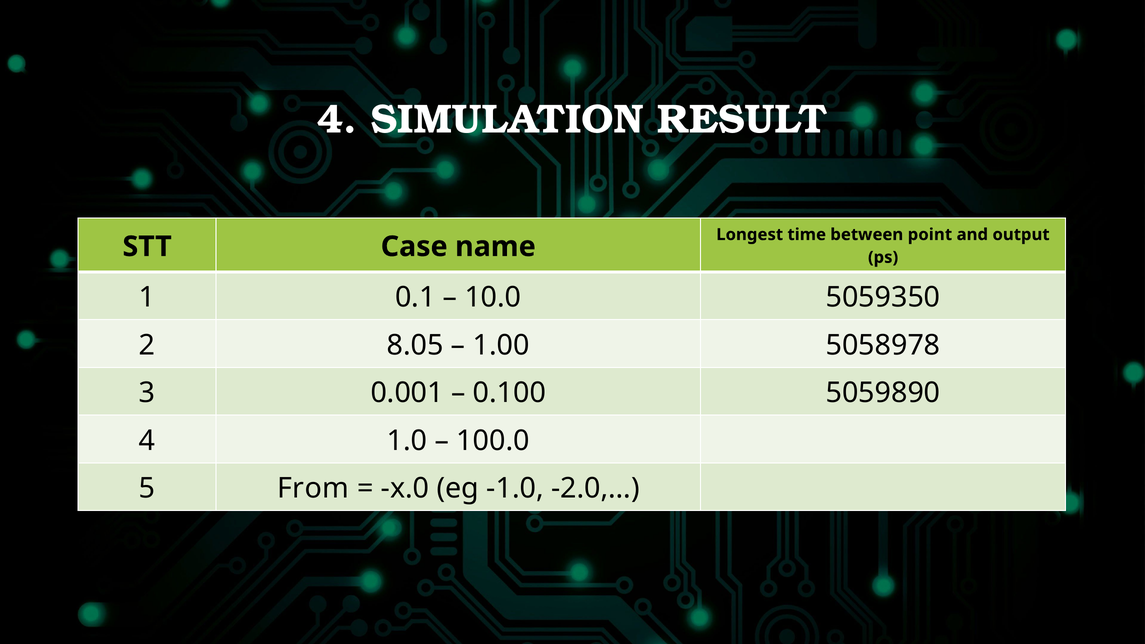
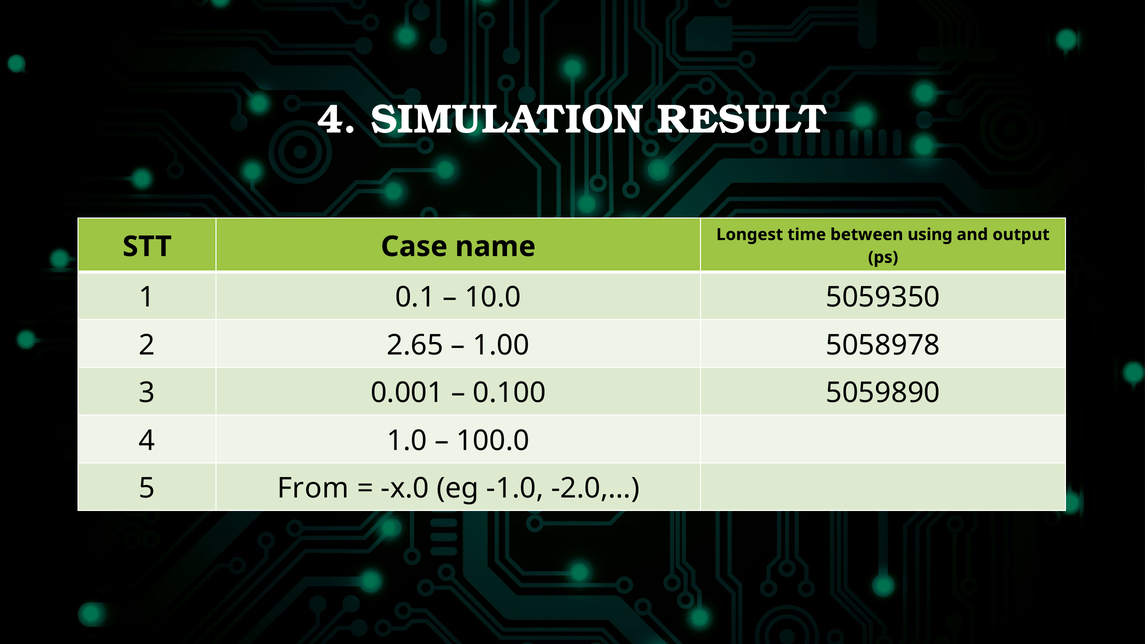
point: point -> using
8.05: 8.05 -> 2.65
